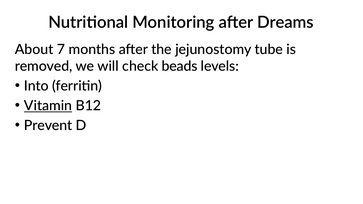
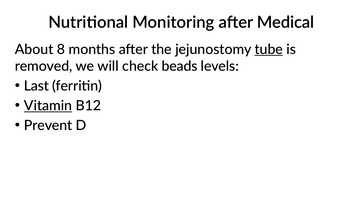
Dreams: Dreams -> Medical
7: 7 -> 8
tube underline: none -> present
Into: Into -> Last
